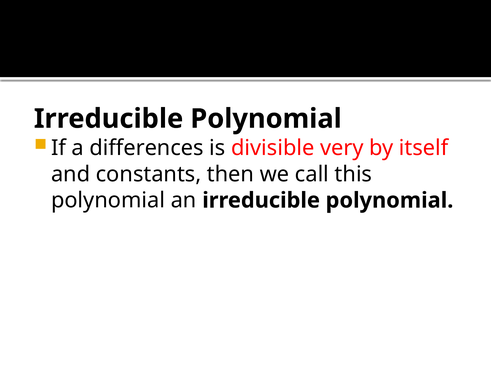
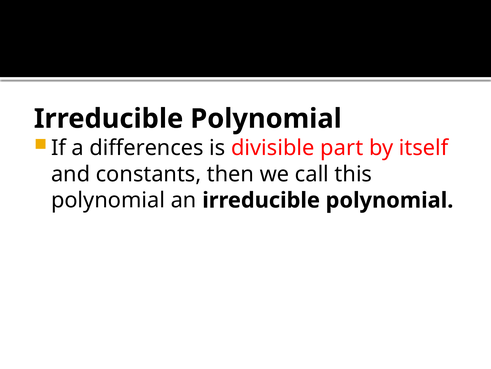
very: very -> part
